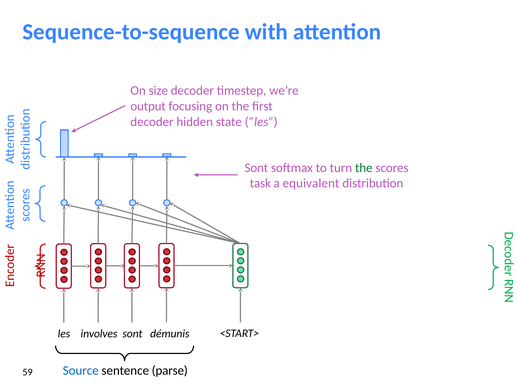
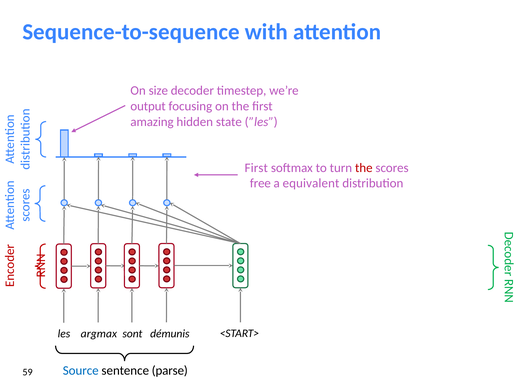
decoder at (152, 122): decoder -> amazing
Sont at (256, 168): Sont -> First
the at (364, 168) colour: green -> red
task: task -> free
involves: involves -> argmax
